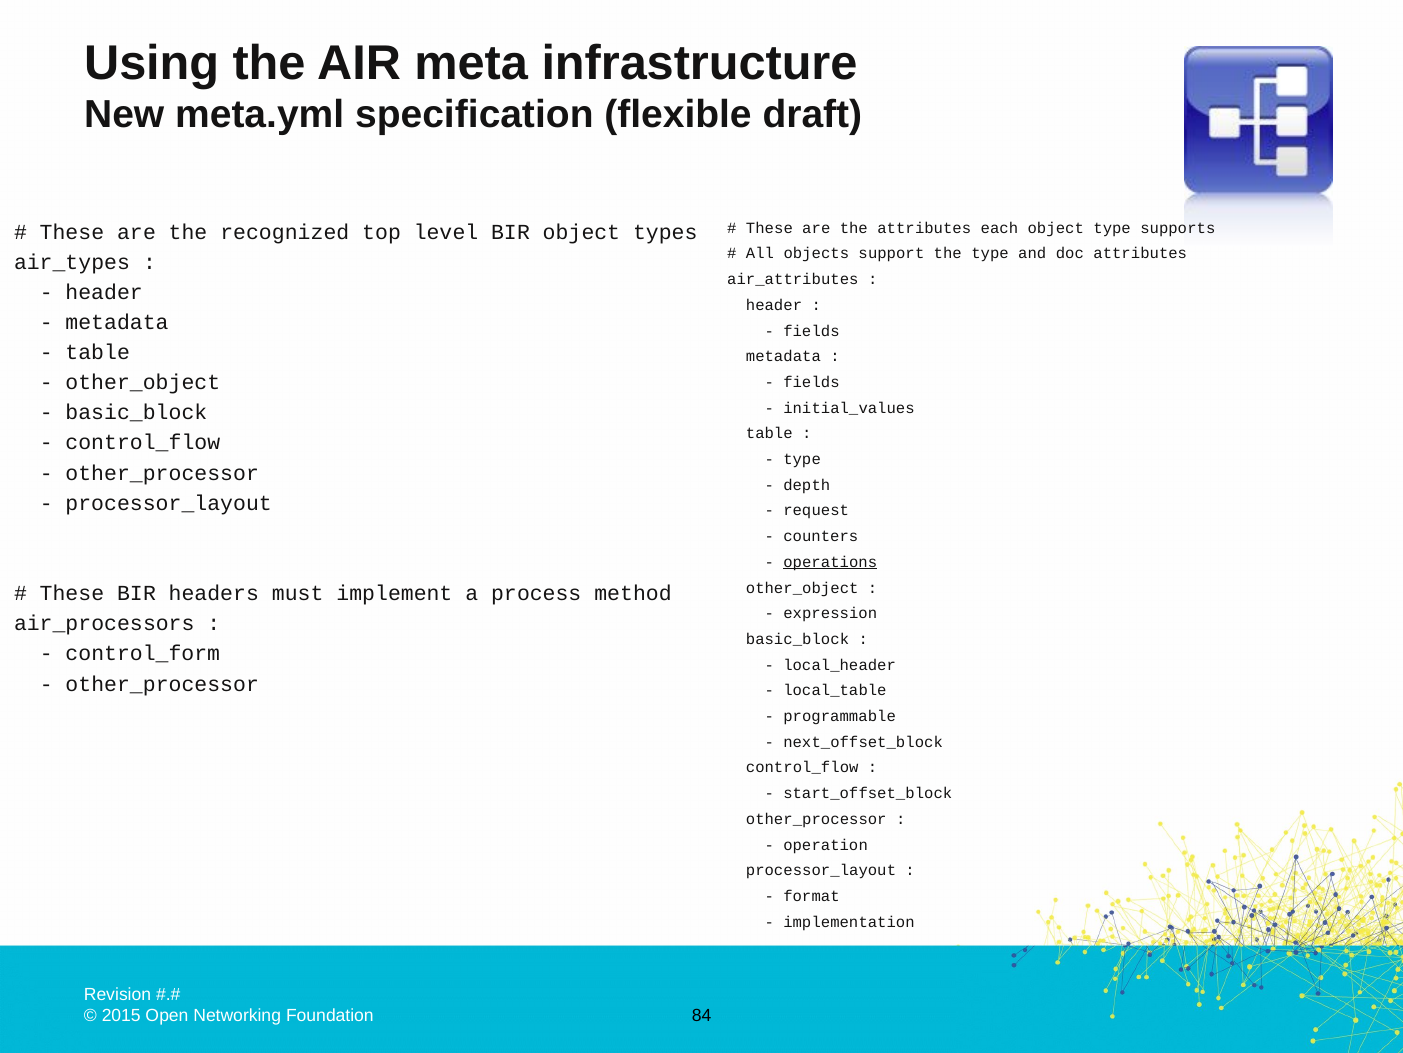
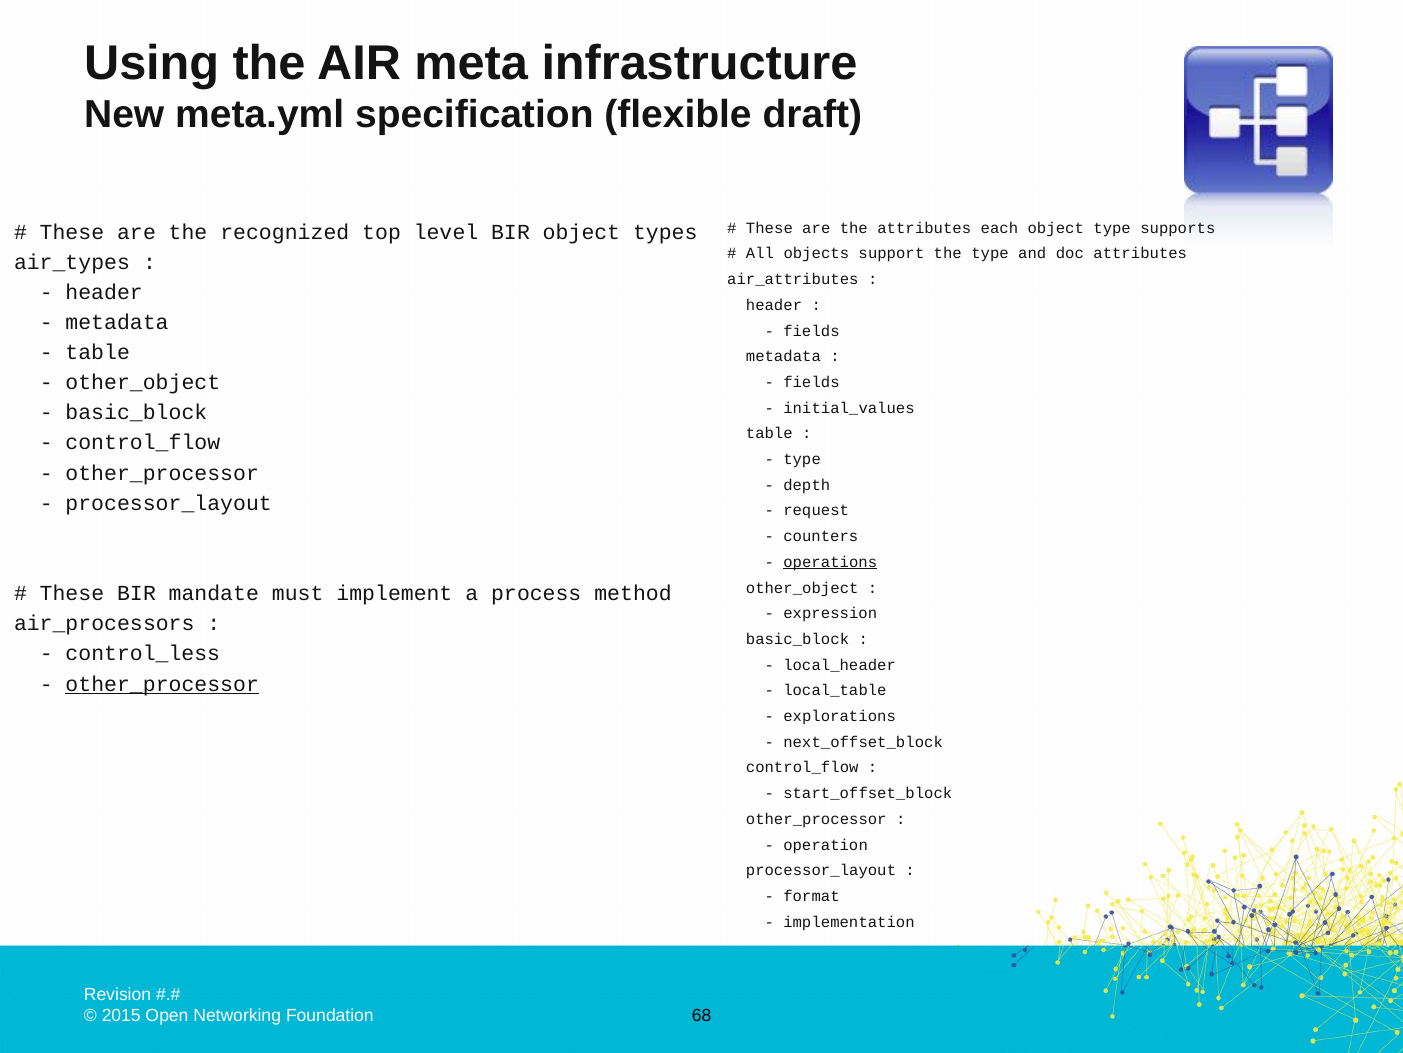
headers: headers -> mandate
control_form: control_form -> control_less
other_processor at (162, 683) underline: none -> present
programmable: programmable -> explorations
84: 84 -> 68
